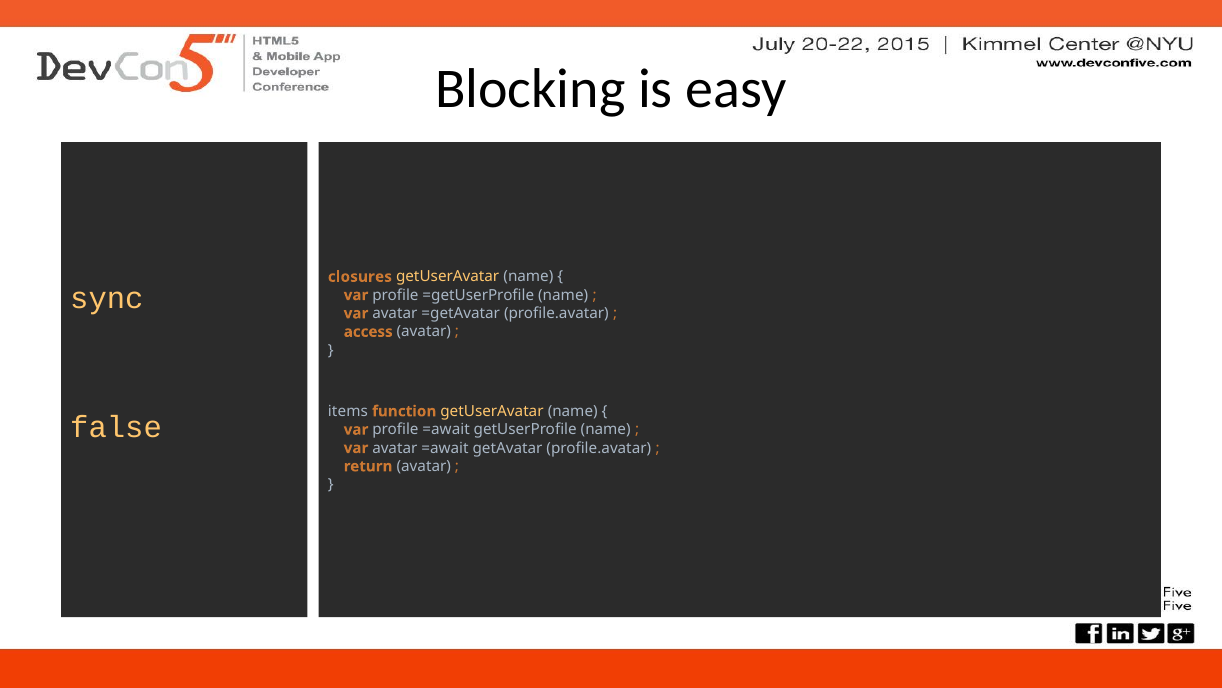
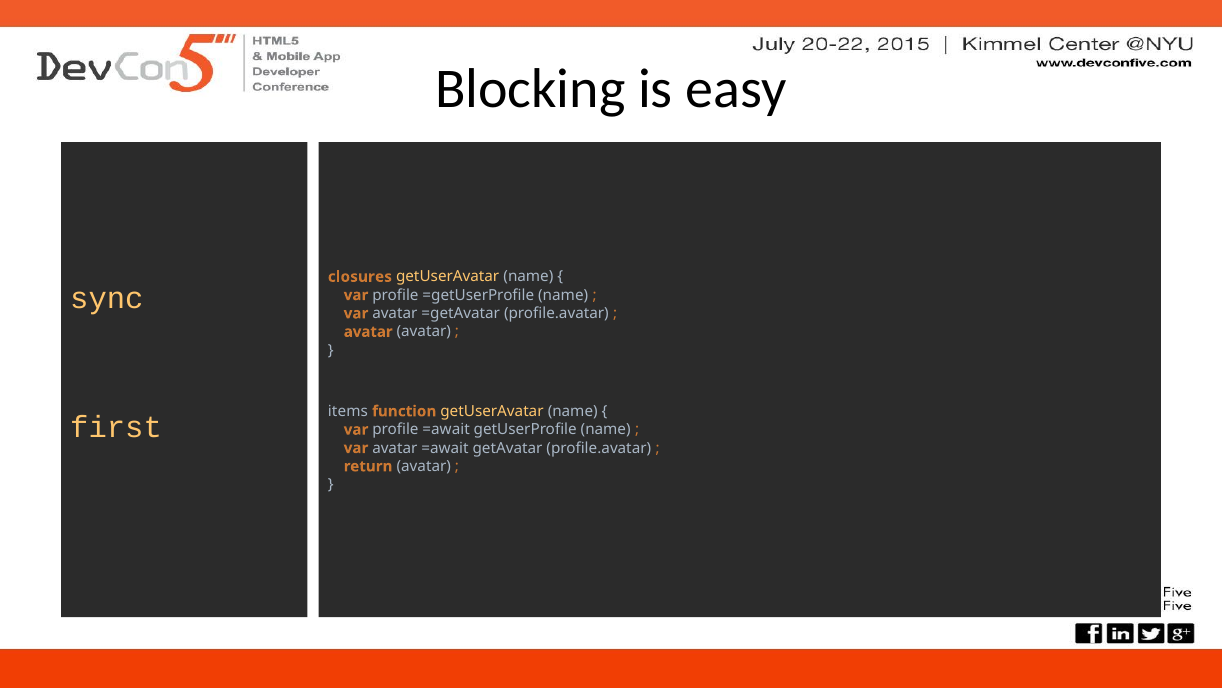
access at (368, 331): access -> avatar
false: false -> first
